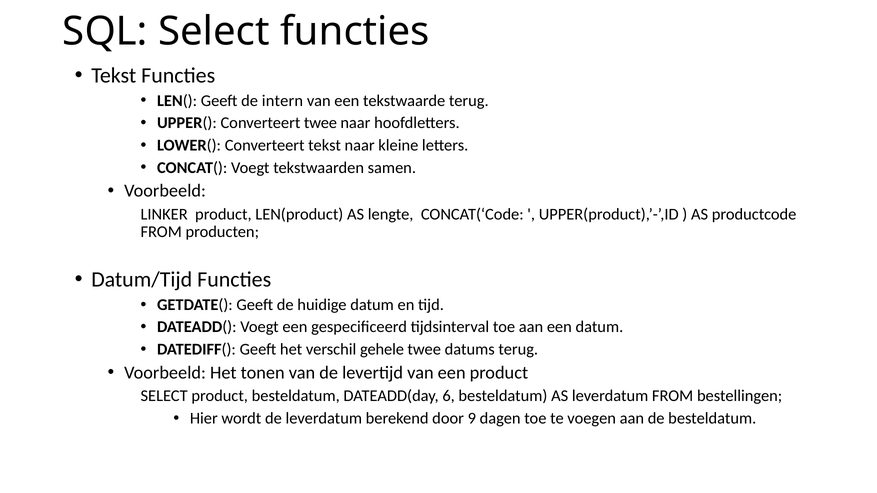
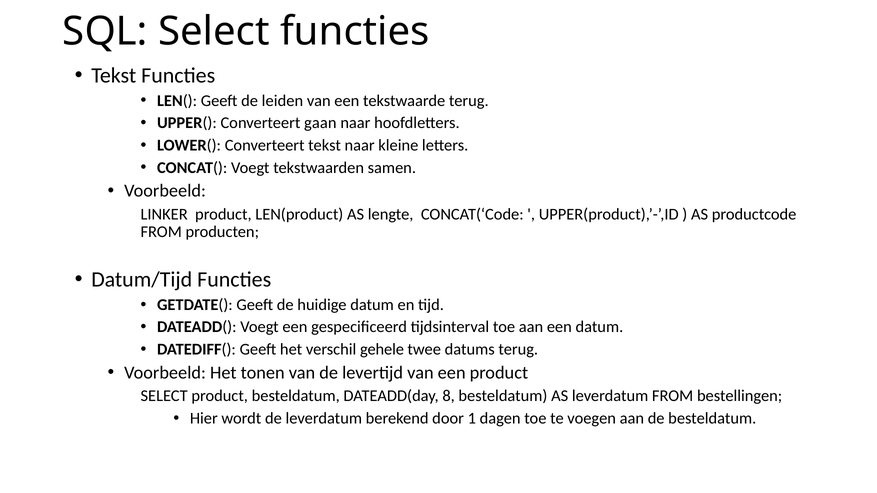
intern: intern -> leiden
Converteert twee: twee -> gaan
6: 6 -> 8
9: 9 -> 1
